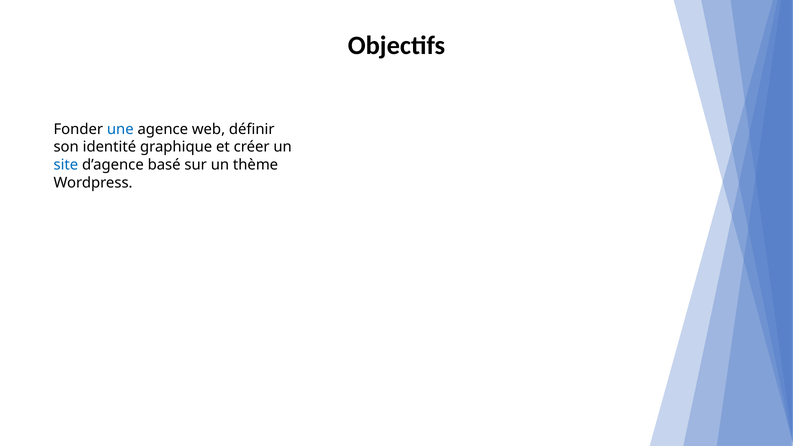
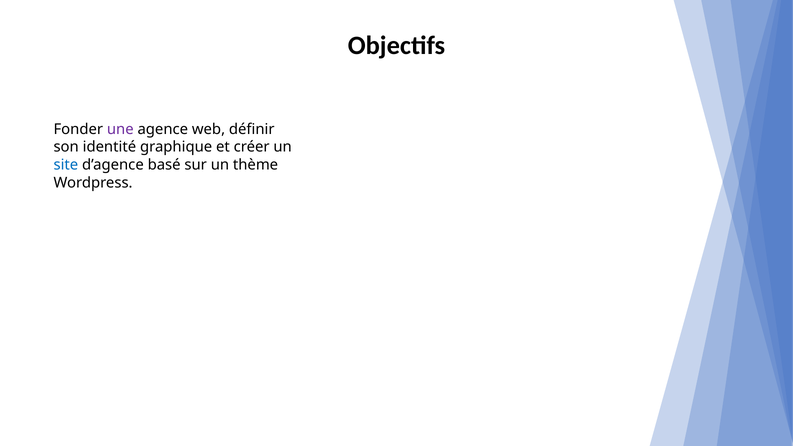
une colour: blue -> purple
